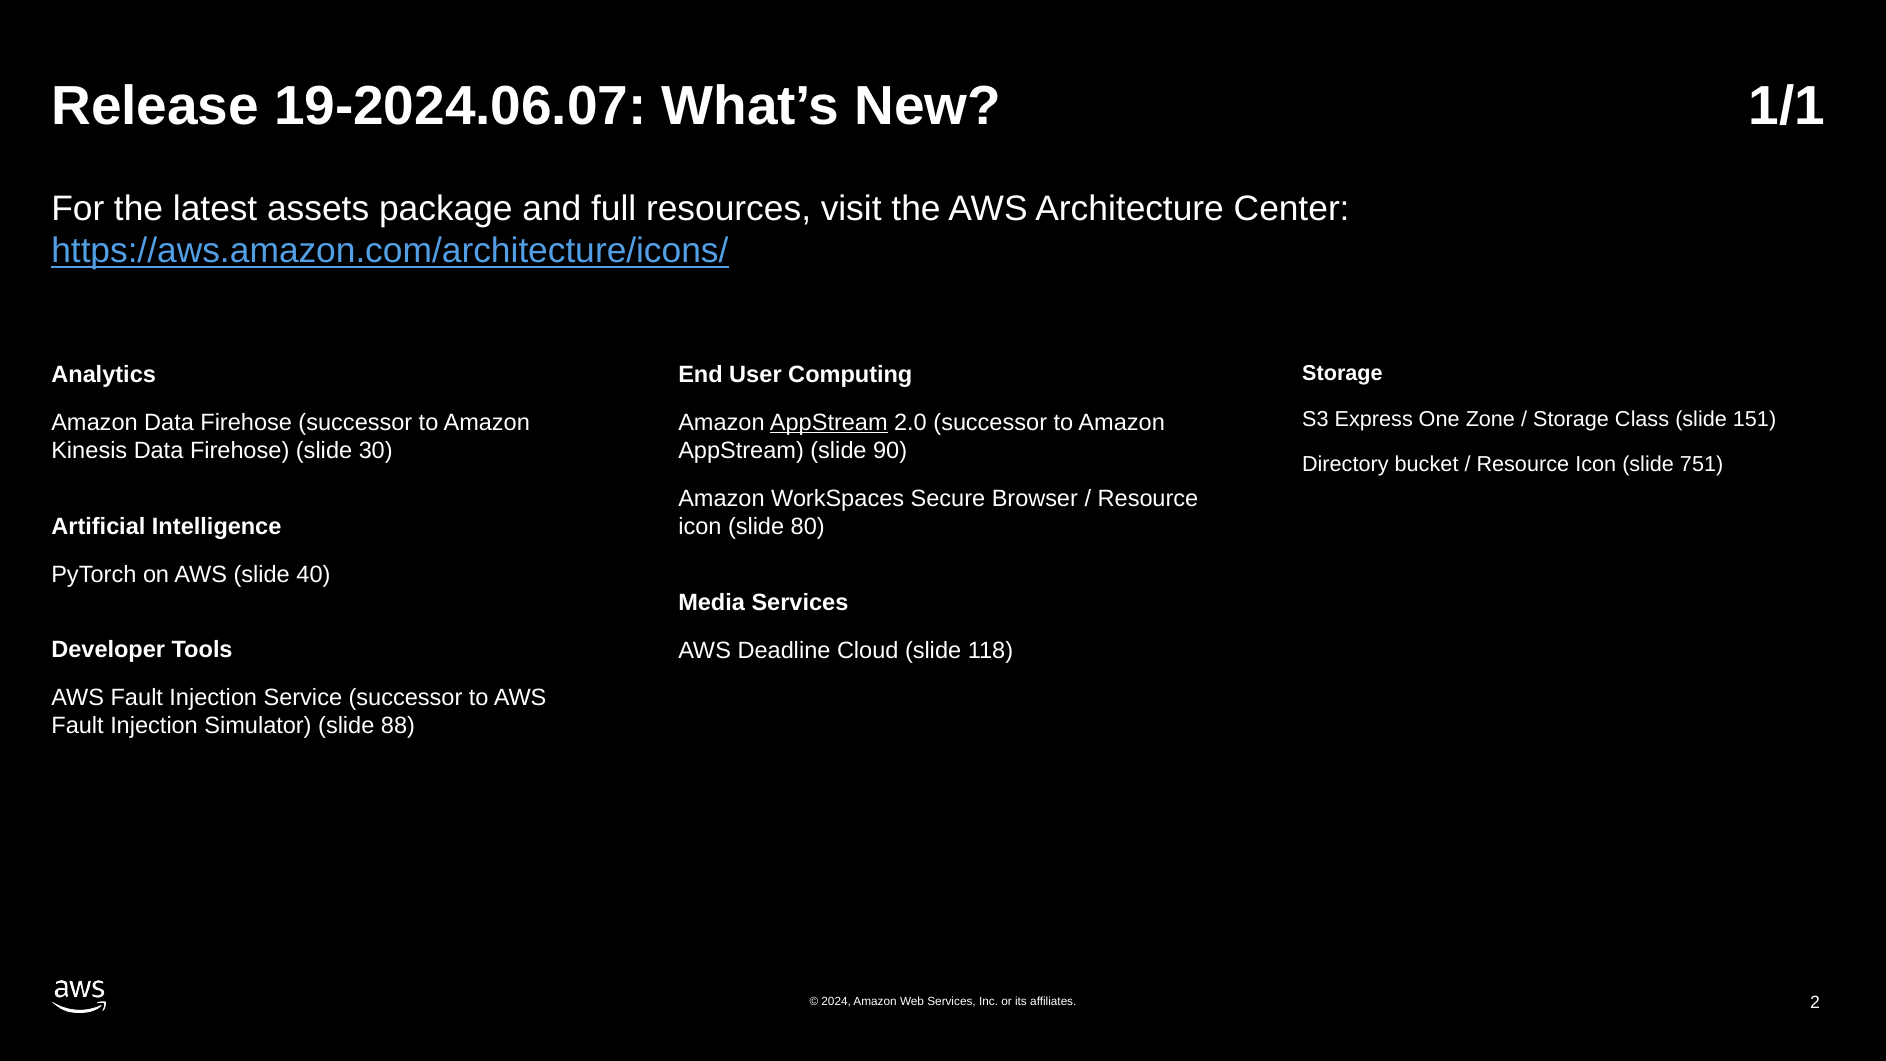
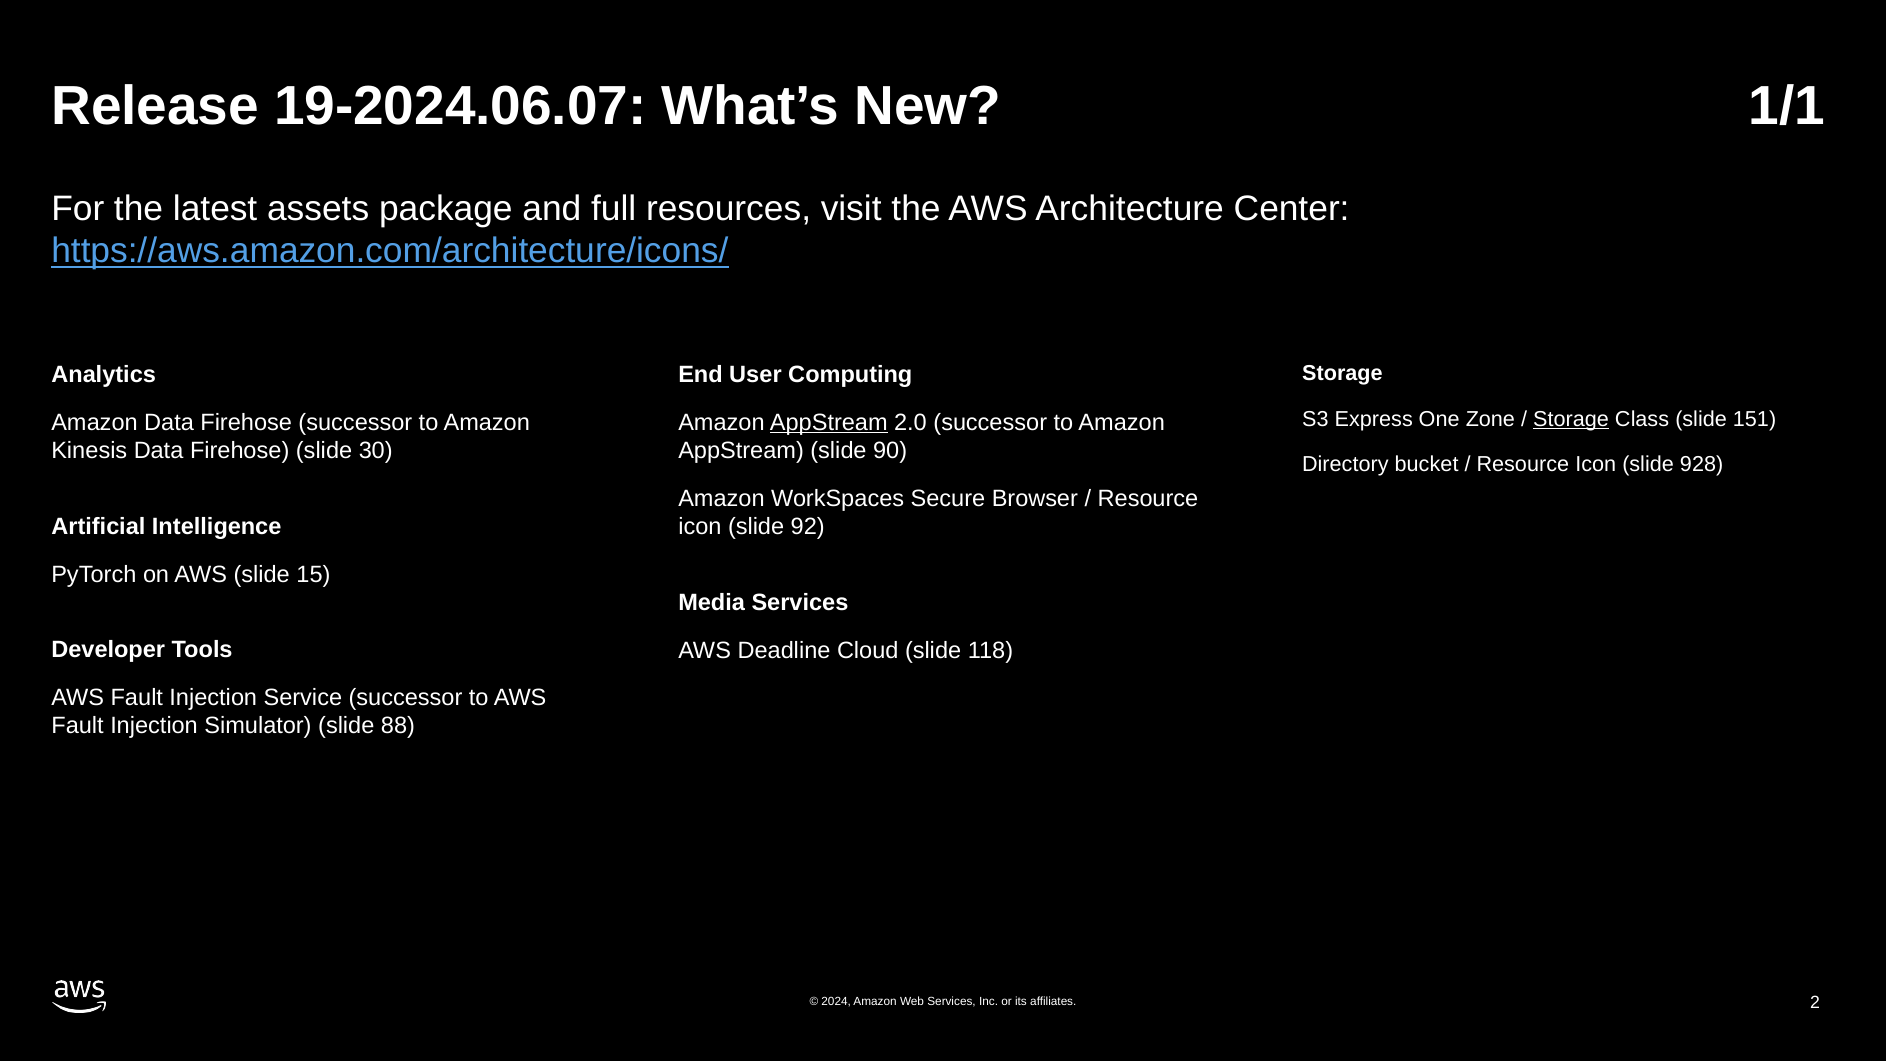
Storage at (1571, 419) underline: none -> present
751: 751 -> 928
80: 80 -> 92
40: 40 -> 15
